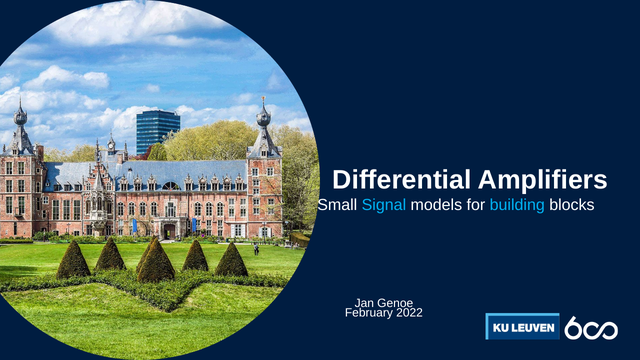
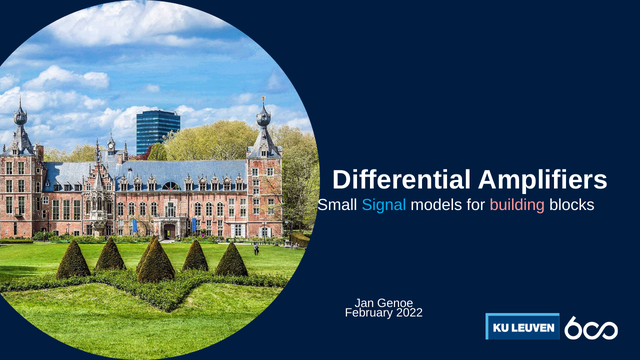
building colour: light blue -> pink
